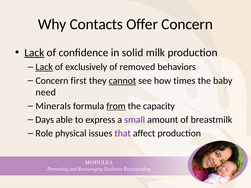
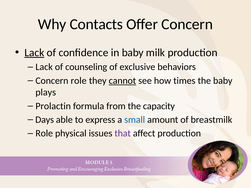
in solid: solid -> baby
Lack at (44, 67) underline: present -> none
exclusively: exclusively -> counseling
removed: removed -> exclusive
Concern first: first -> role
need: need -> plays
Minerals: Minerals -> Prolactin
from underline: present -> none
small colour: purple -> blue
